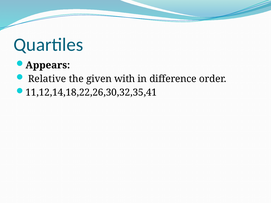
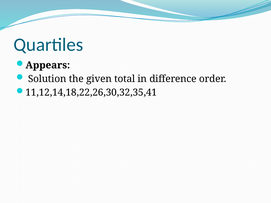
Relative: Relative -> Solution
with: with -> total
